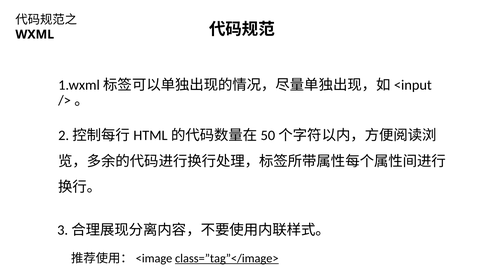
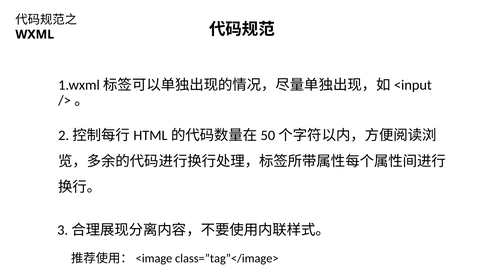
class=”tag”</image> underline: present -> none
